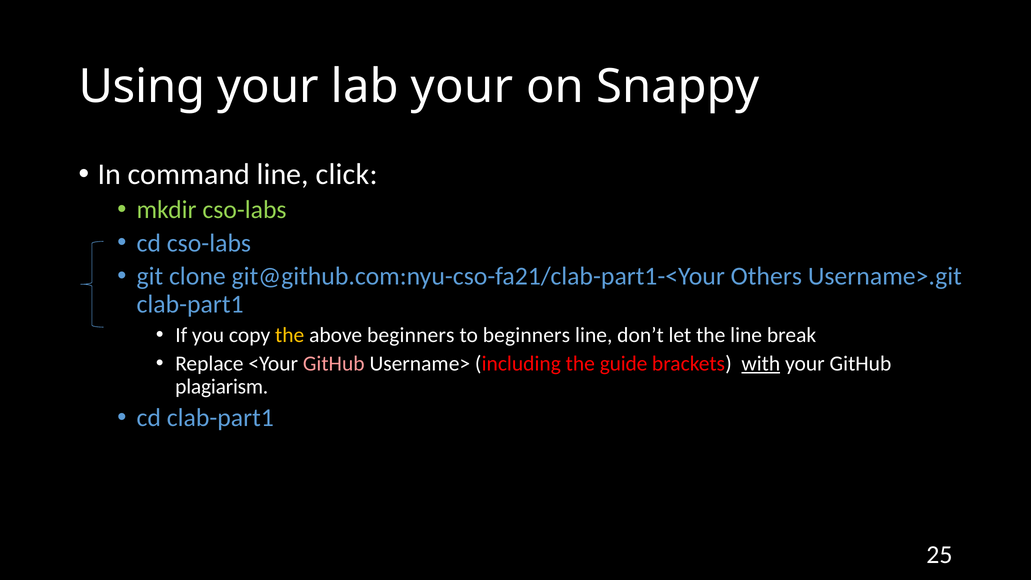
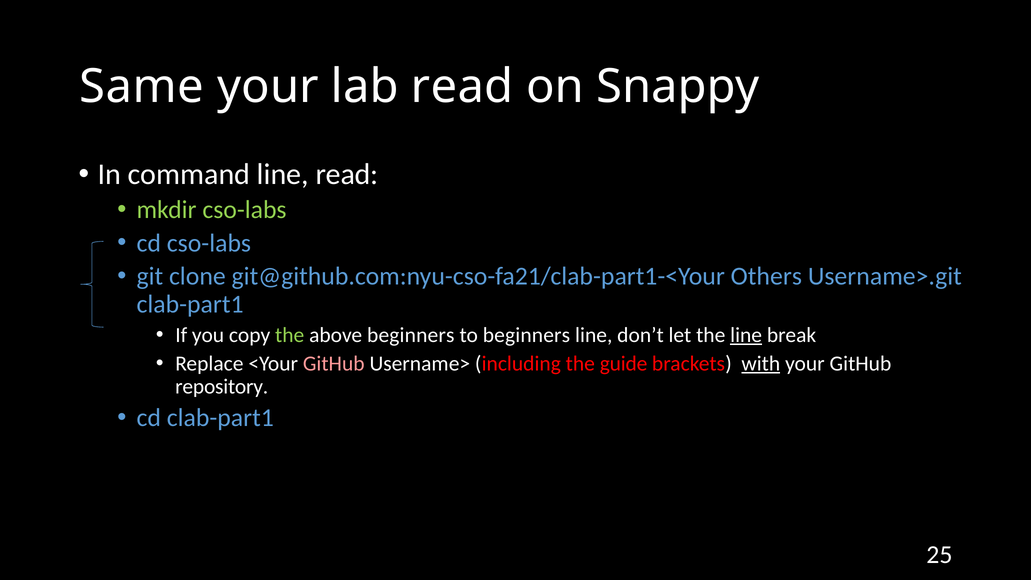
Using: Using -> Same
lab your: your -> read
line click: click -> read
the at (290, 335) colour: yellow -> light green
line at (746, 335) underline: none -> present
plagiarism: plagiarism -> repository
